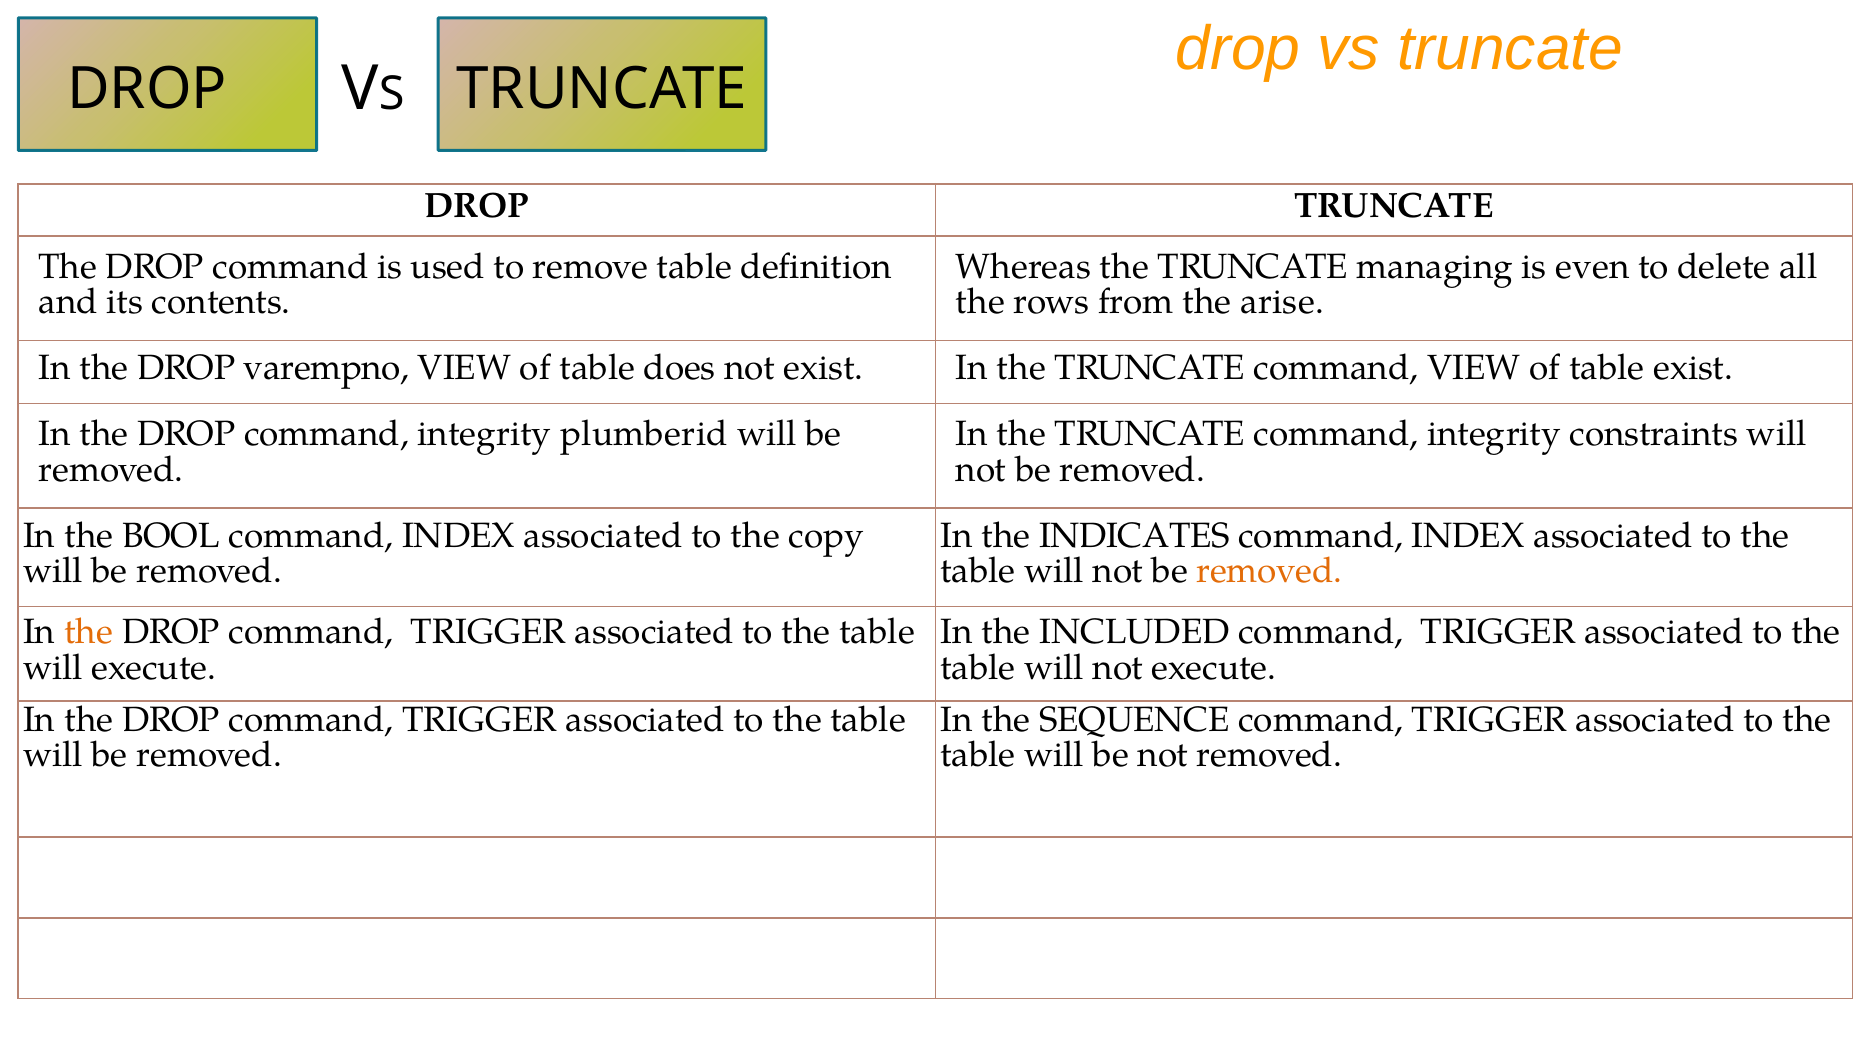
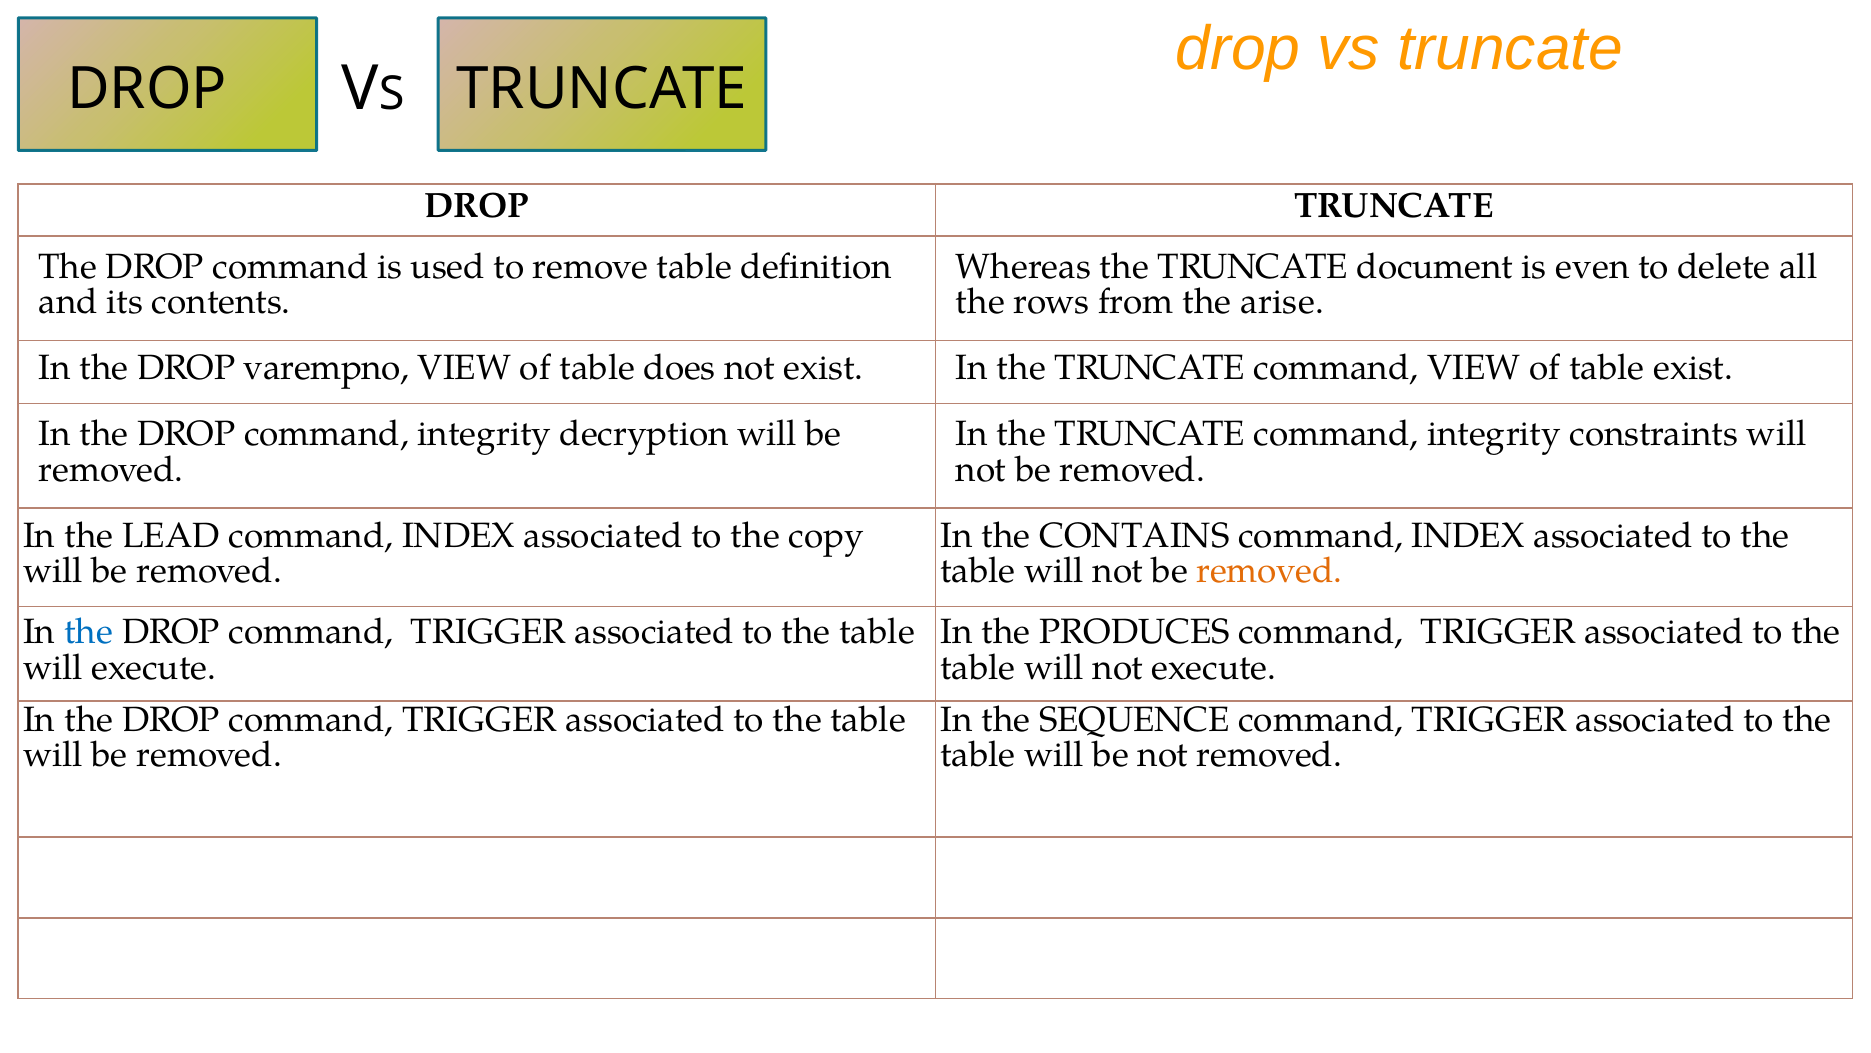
managing: managing -> document
plumberid: plumberid -> decryption
BOOL: BOOL -> LEAD
INDICATES: INDICATES -> CONTAINS
the at (89, 632) colour: orange -> blue
INCLUDED: INCLUDED -> PRODUCES
